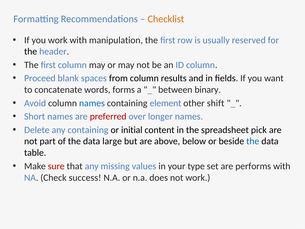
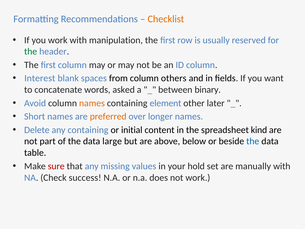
the at (31, 52) colour: black -> green
Proceed: Proceed -> Interest
results: results -> others
forms: forms -> asked
names at (92, 103) colour: blue -> orange
shift: shift -> later
preferred colour: red -> orange
pick: pick -> kind
type: type -> hold
performs: performs -> manually
